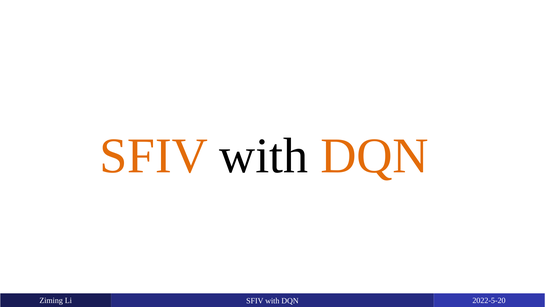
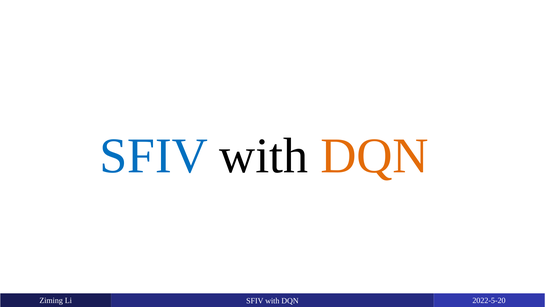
SFIV at (154, 156) colour: orange -> blue
